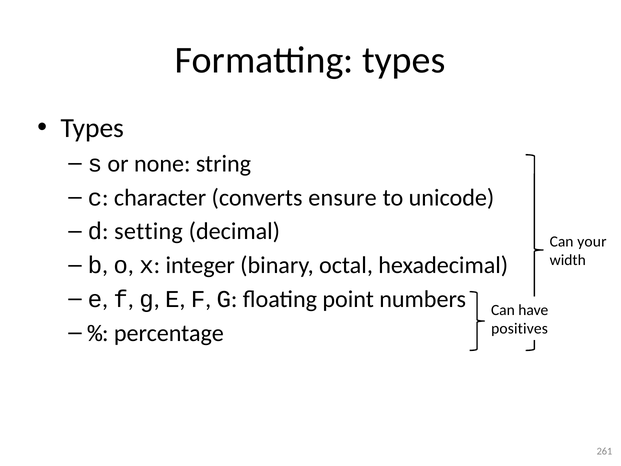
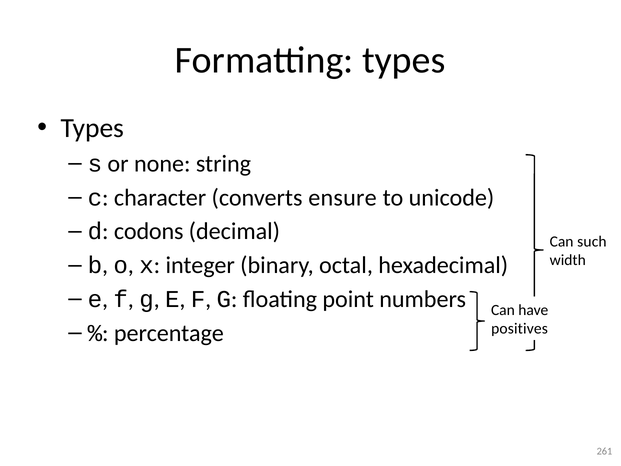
setting: setting -> codons
your: your -> such
